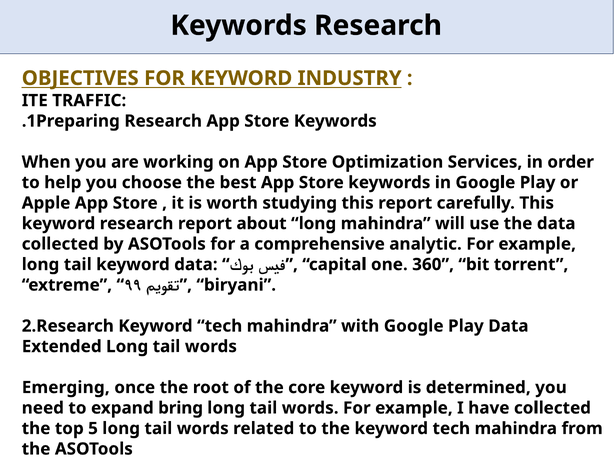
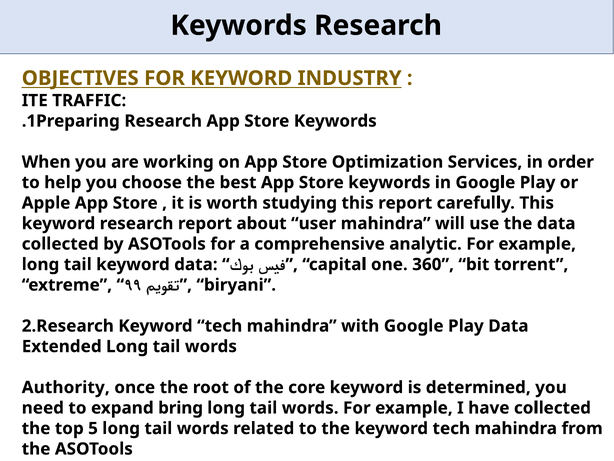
about long: long -> user
Emerging: Emerging -> Authority
